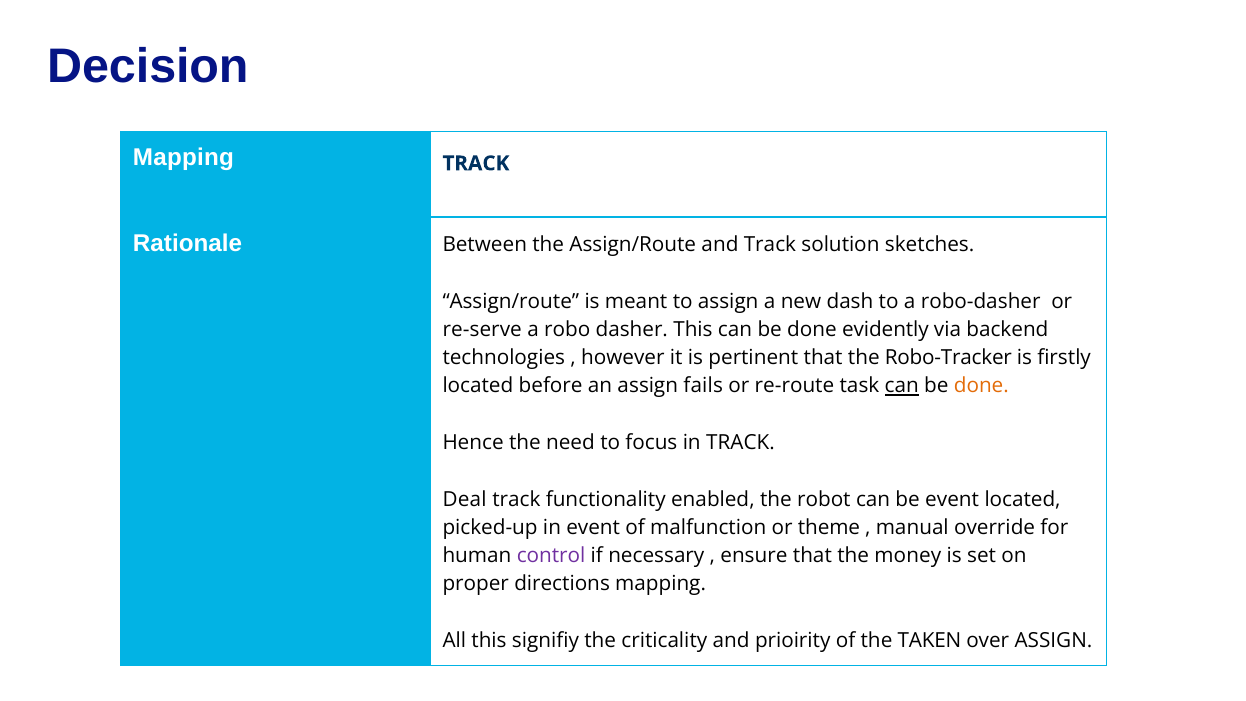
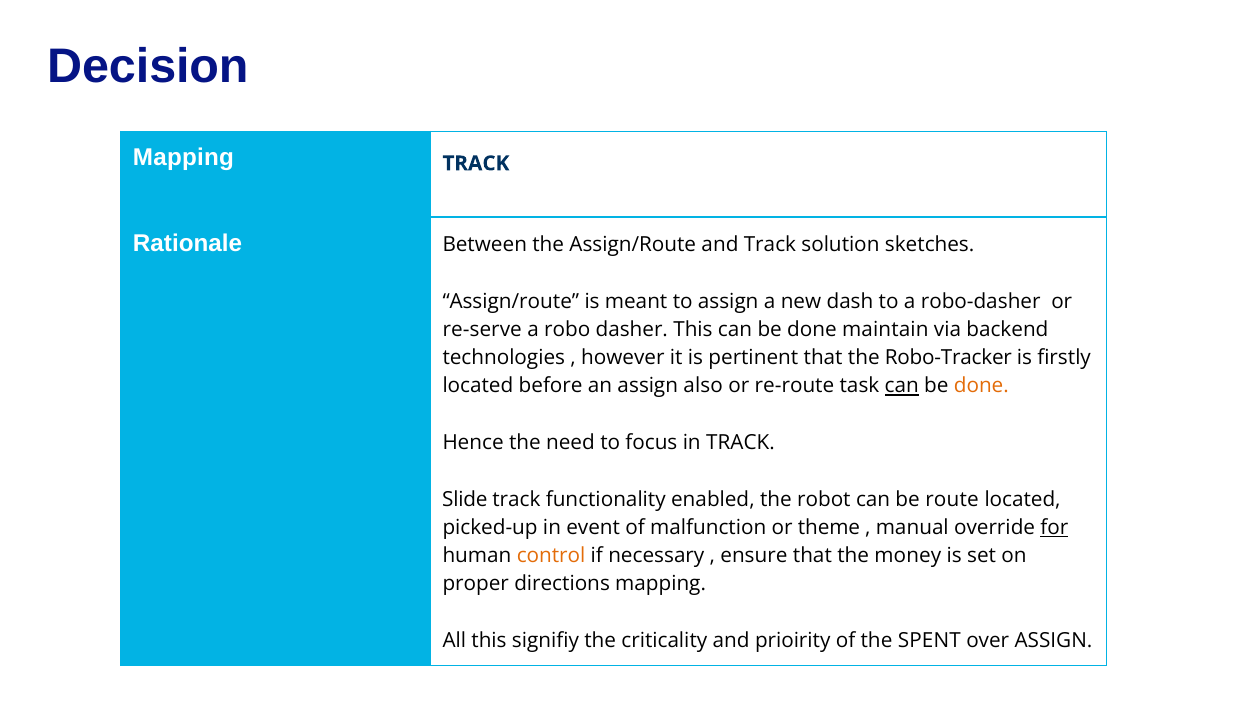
evidently: evidently -> maintain
fails: fails -> also
Deal: Deal -> Slide
be event: event -> route
for underline: none -> present
control colour: purple -> orange
TAKEN: TAKEN -> SPENT
